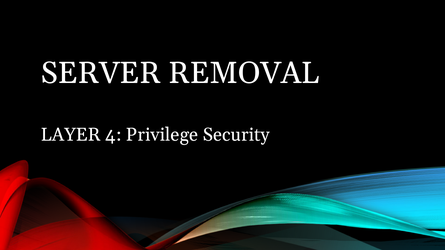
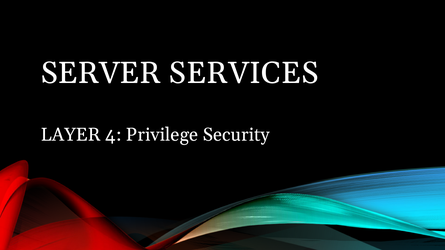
REMOVAL: REMOVAL -> SERVICES
